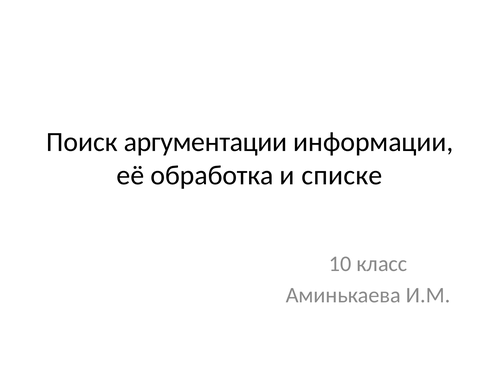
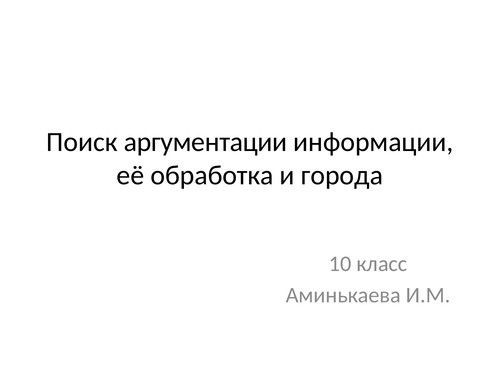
списке: списке -> города
